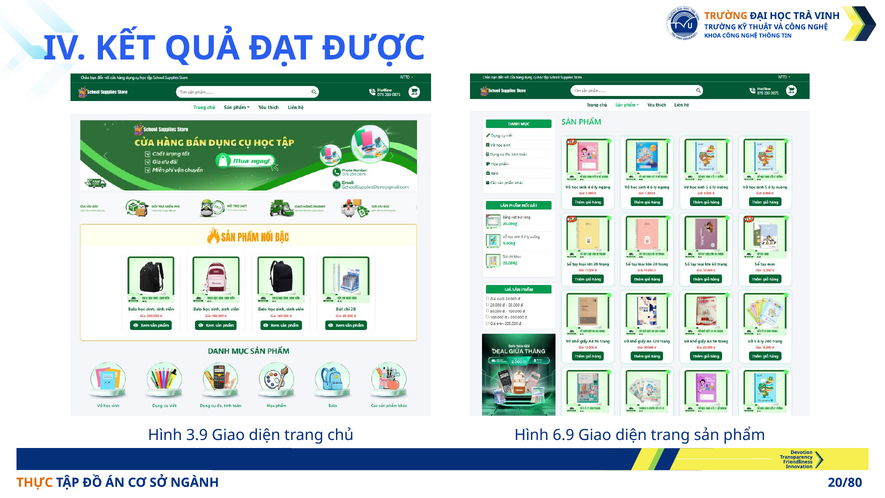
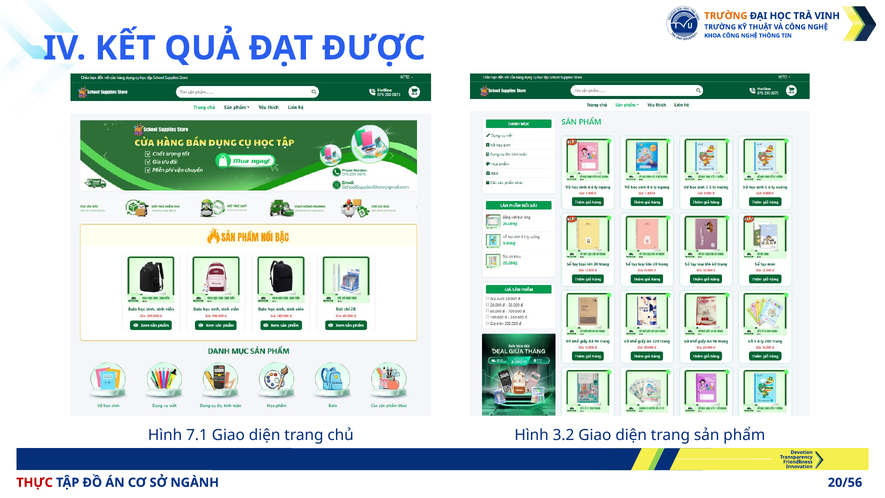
3.9: 3.9 -> 7.1
6.9: 6.9 -> 3.2
THỰC colour: orange -> red
20/80: 20/80 -> 20/56
